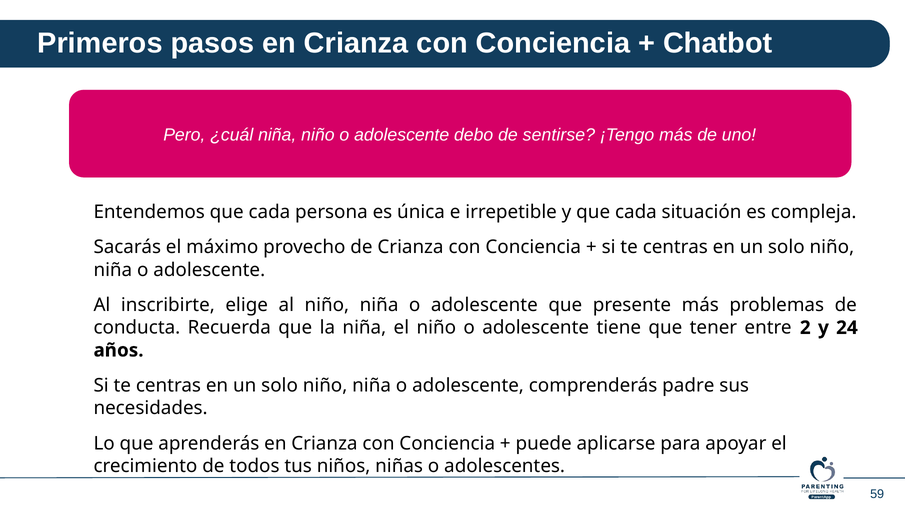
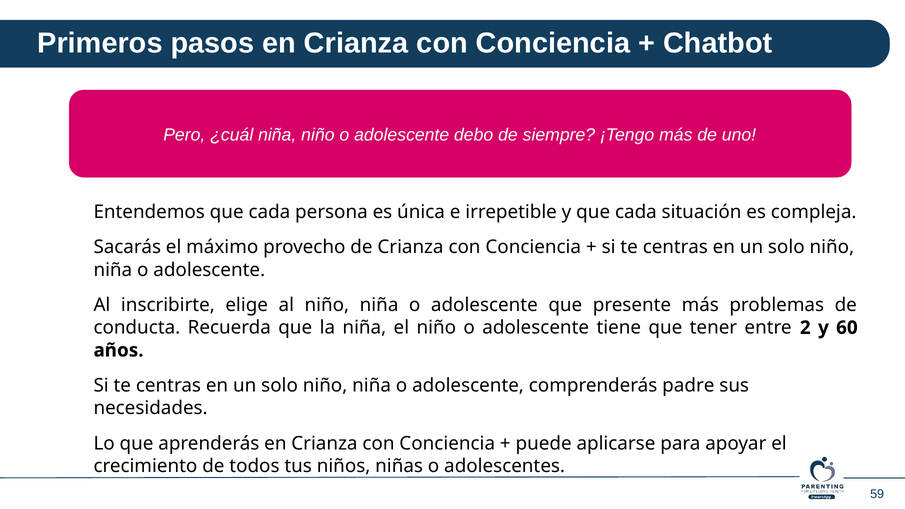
sentirse: sentirse -> siempre
24: 24 -> 60
